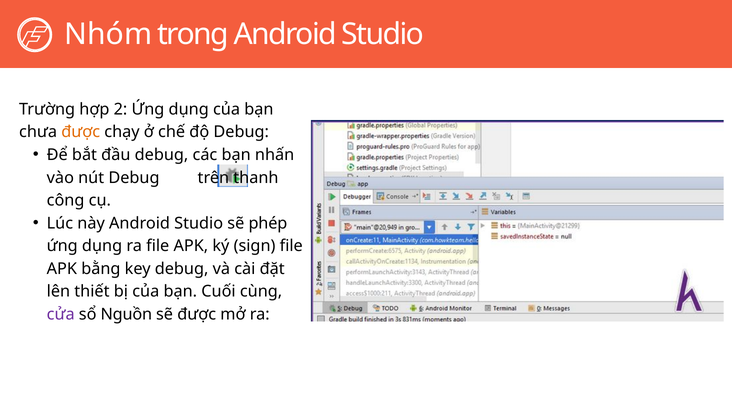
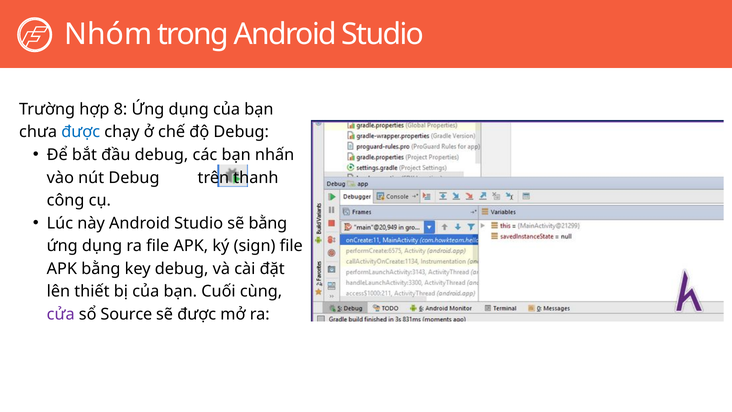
2: 2 -> 8
được at (81, 132) colour: orange -> blue
sẽ phép: phép -> bằng
Nguồn: Nguồn -> Source
